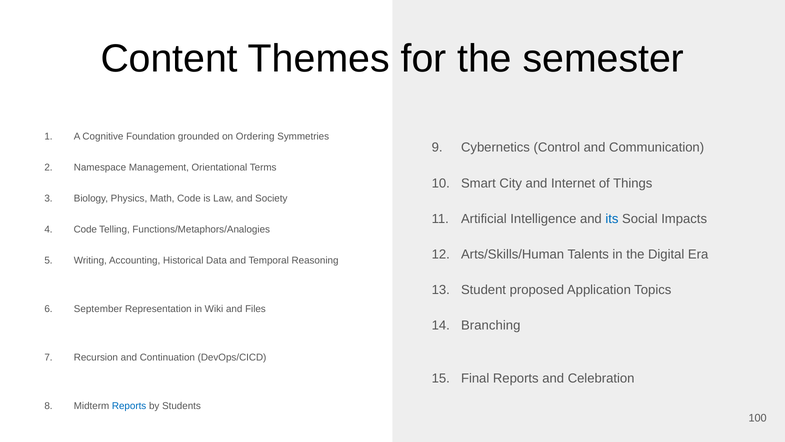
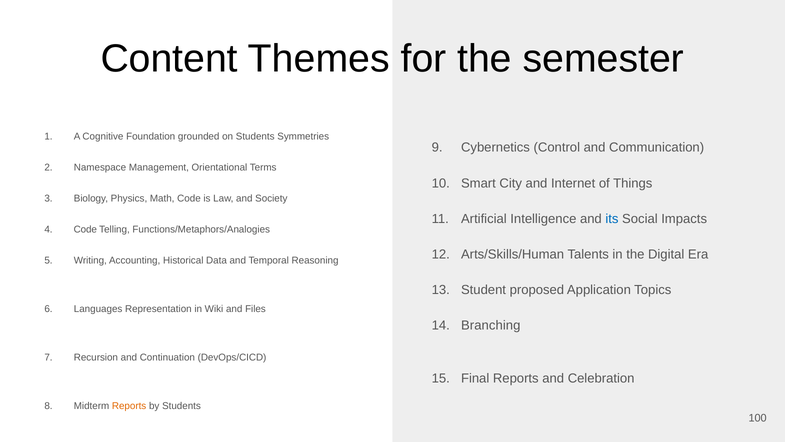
on Ordering: Ordering -> Students
September: September -> Languages
Reports at (129, 405) colour: blue -> orange
